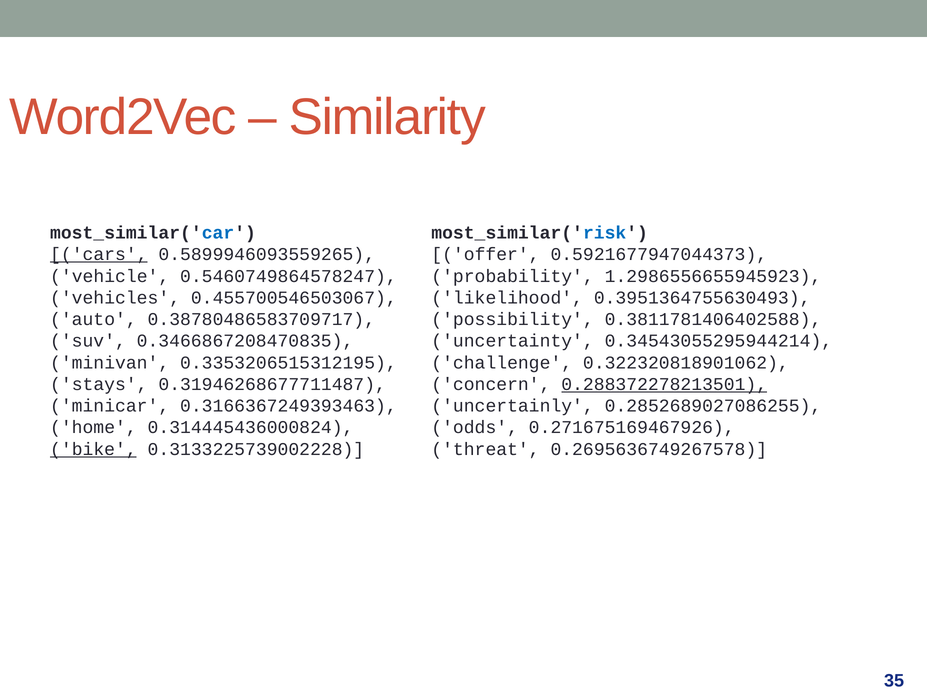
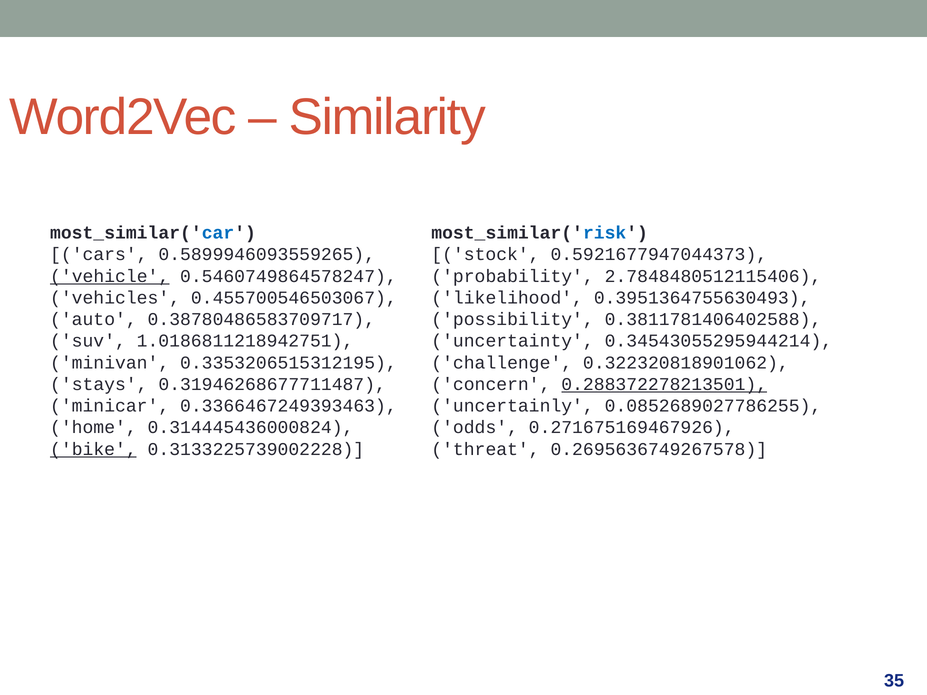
cars underline: present -> none
offer: offer -> stock
vehicle underline: none -> present
1.2986556655945923: 1.2986556655945923 -> 2.7848480512115406
0.3466867208470835: 0.3466867208470835 -> 1.0186811218942751
0.3166367249393463: 0.3166367249393463 -> 0.3366467249393463
0.2852689027086255: 0.2852689027086255 -> 0.0852689027786255
